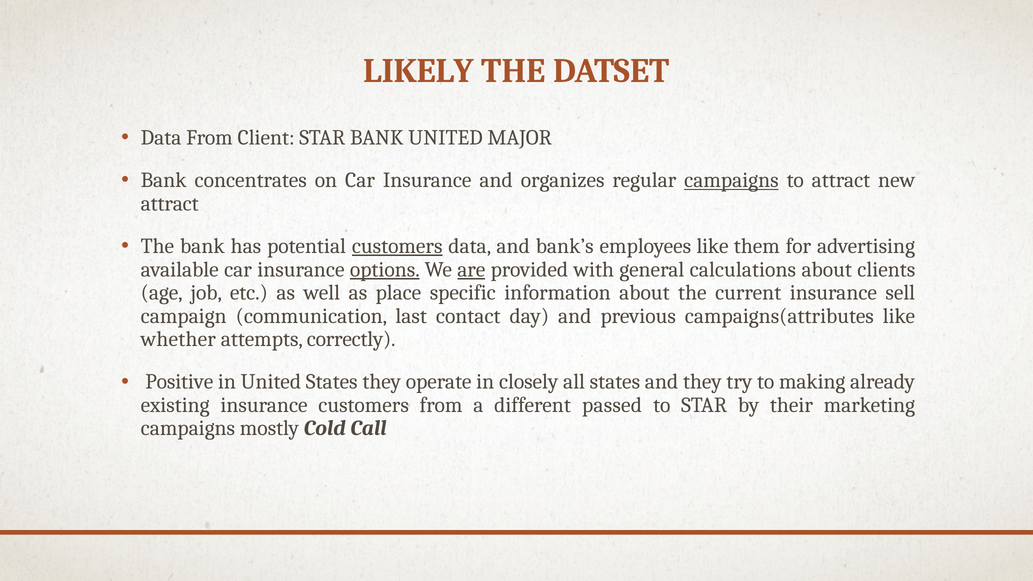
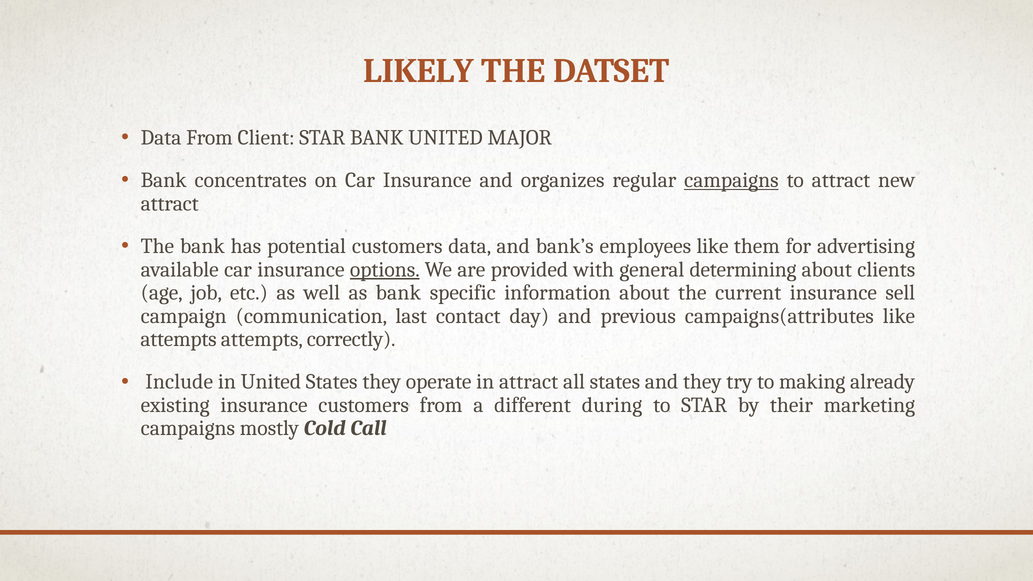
customers at (397, 246) underline: present -> none
are underline: present -> none
calculations: calculations -> determining
as place: place -> bank
whether at (178, 339): whether -> attempts
Positive: Positive -> Include
in closely: closely -> attract
passed: passed -> during
